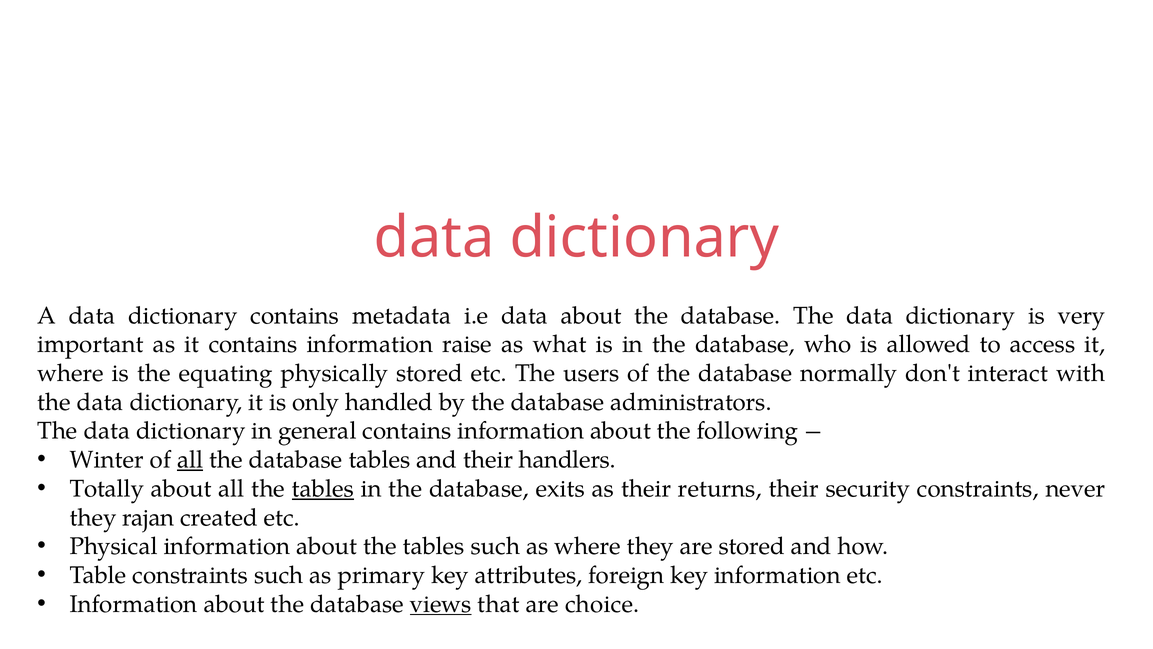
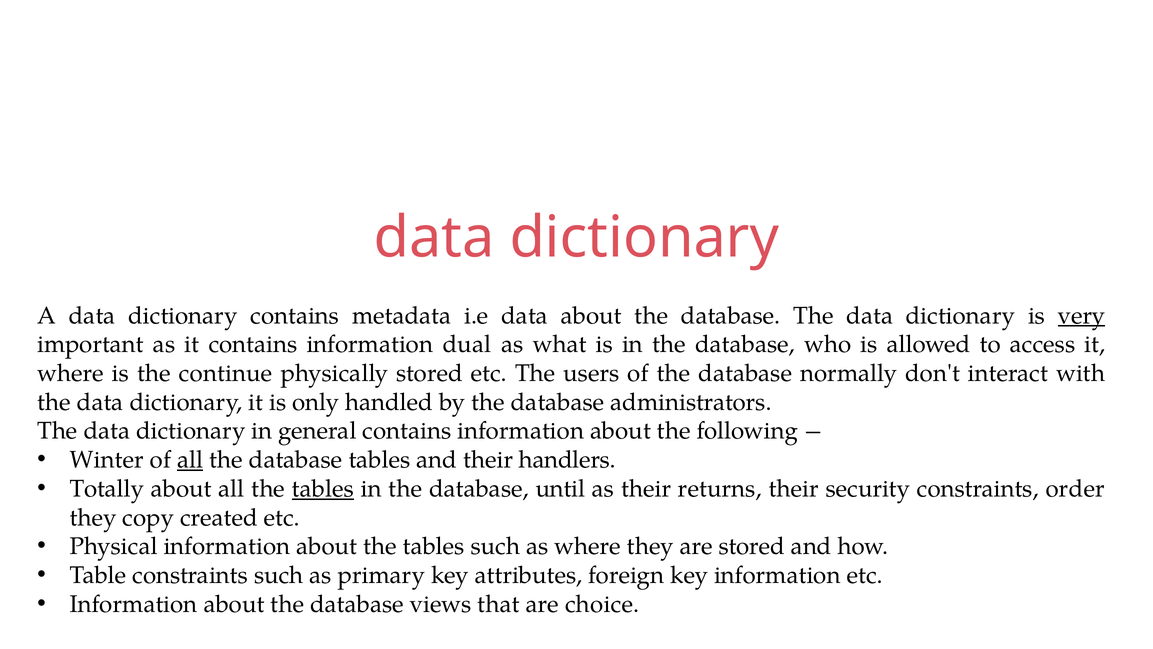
very underline: none -> present
raise: raise -> dual
equating: equating -> continue
exits: exits -> until
never: never -> order
rajan: rajan -> copy
views underline: present -> none
